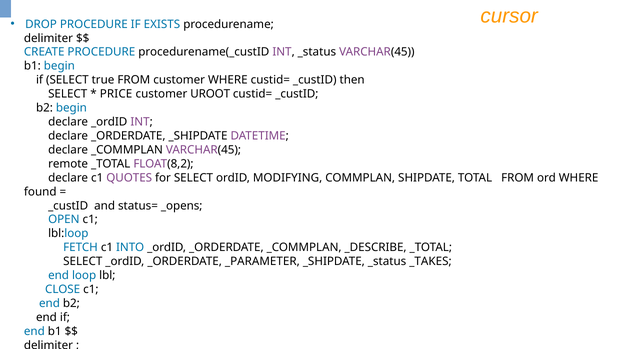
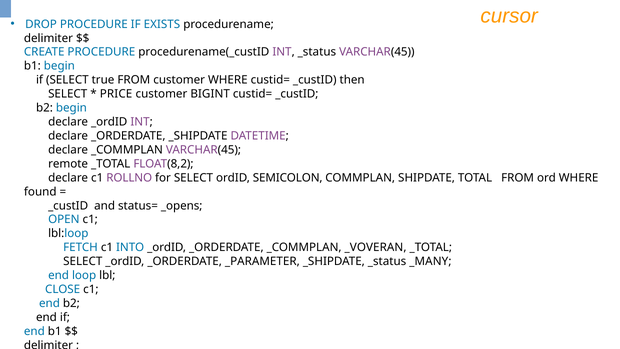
UROOT: UROOT -> BIGINT
QUOTES: QUOTES -> ROLLNO
MODIFYING: MODIFYING -> SEMICOLON
_DESCRIBE: _DESCRIBE -> _VOVERAN
_TAKES: _TAKES -> _MANY
